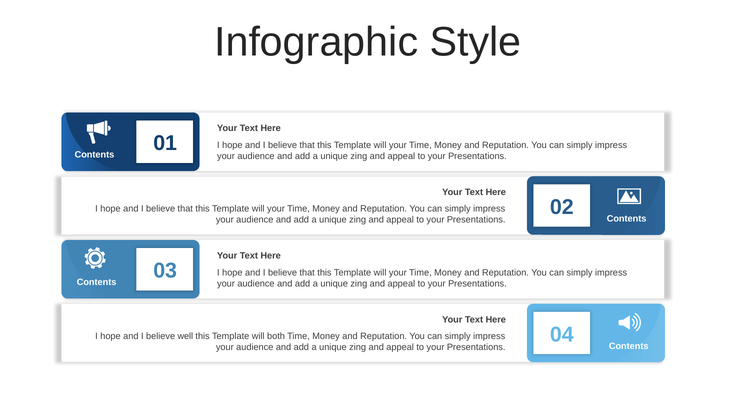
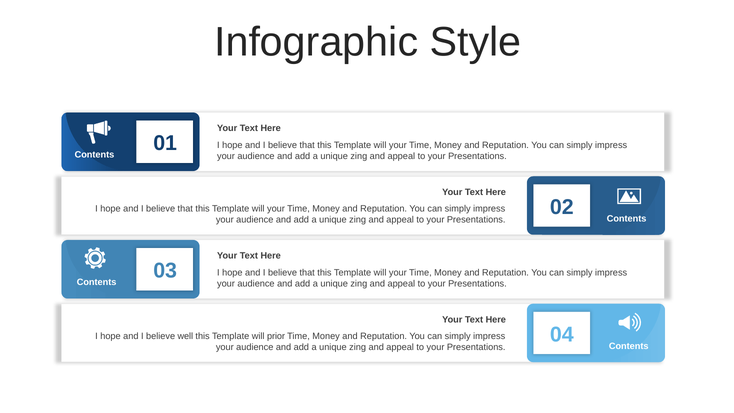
both: both -> prior
